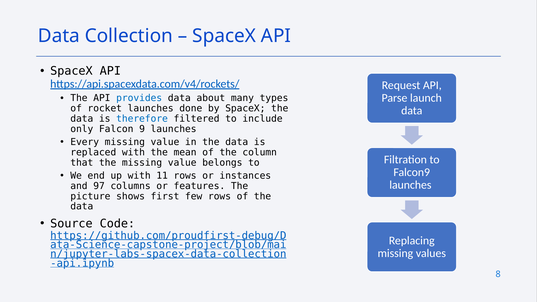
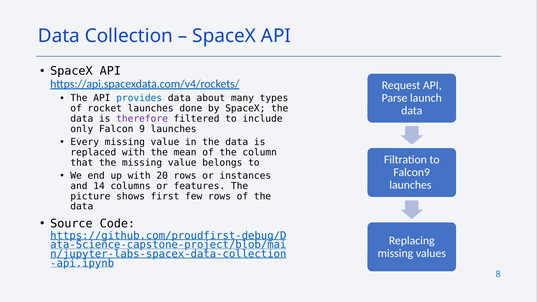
therefore colour: blue -> purple
11: 11 -> 20
97: 97 -> 14
